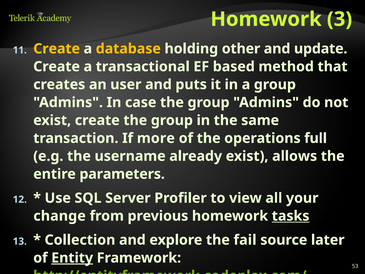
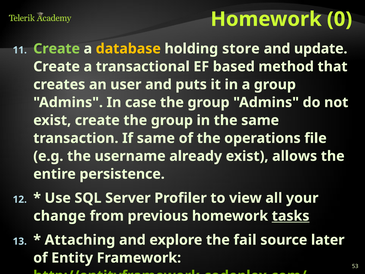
3: 3 -> 0
Create at (57, 49) colour: yellow -> light green
other: other -> store
If more: more -> same
full: full -> file
parameters: parameters -> persistence
Collection: Collection -> Attaching
Entity underline: present -> none
